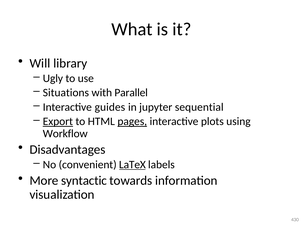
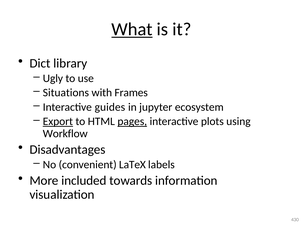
What underline: none -> present
Will: Will -> Dict
Parallel: Parallel -> Frames
sequential: sequential -> ecosystem
LaTeX underline: present -> none
syntactic: syntactic -> included
